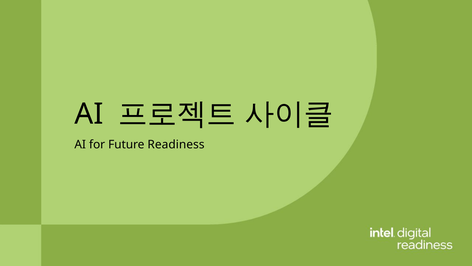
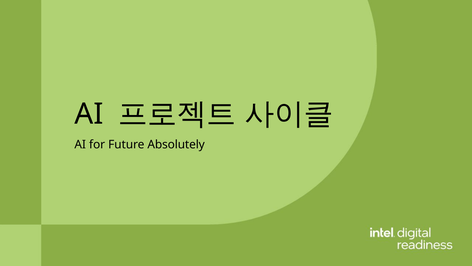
Readiness: Readiness -> Absolutely
